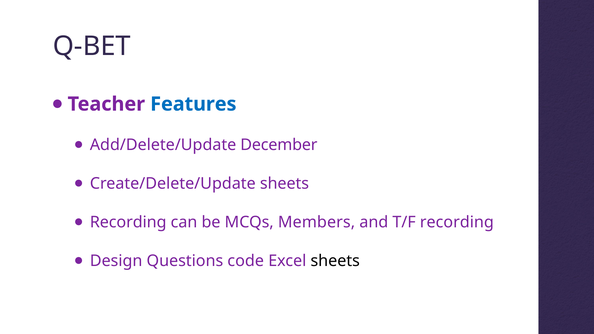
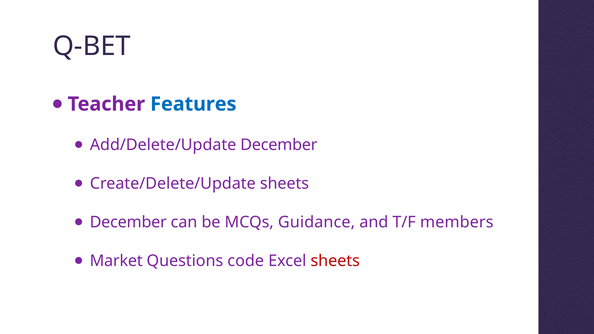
Recording at (128, 222): Recording -> December
Members: Members -> Guidance
T/F recording: recording -> members
Design: Design -> Market
sheets at (335, 261) colour: black -> red
